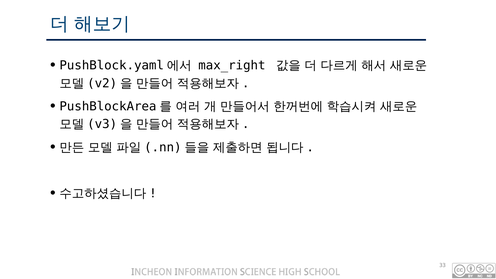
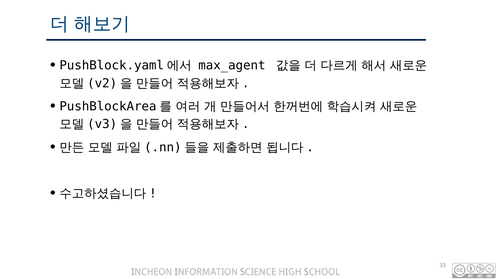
max_right: max_right -> max_agent
